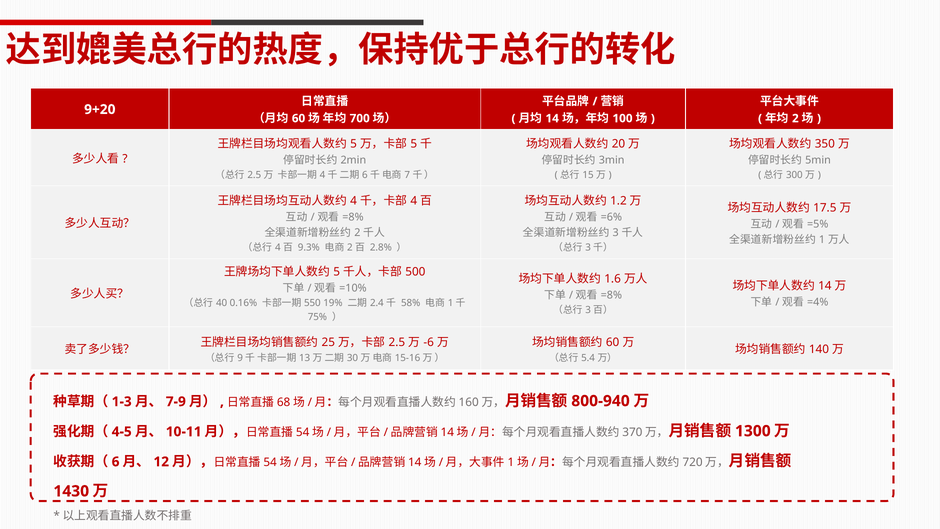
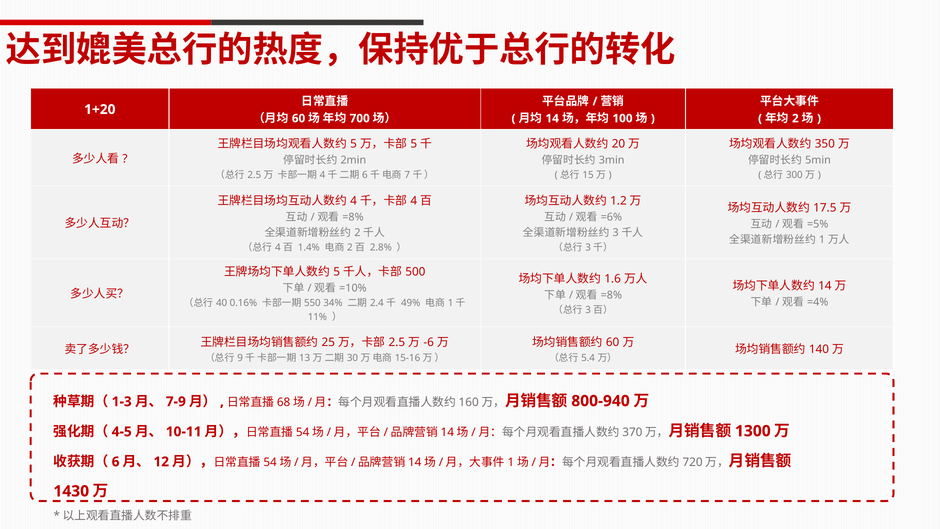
9+20: 9+20 -> 1+20
9.3%: 9.3% -> 1.4%
19%: 19% -> 34%
58%: 58% -> 49%
75%: 75% -> 11%
